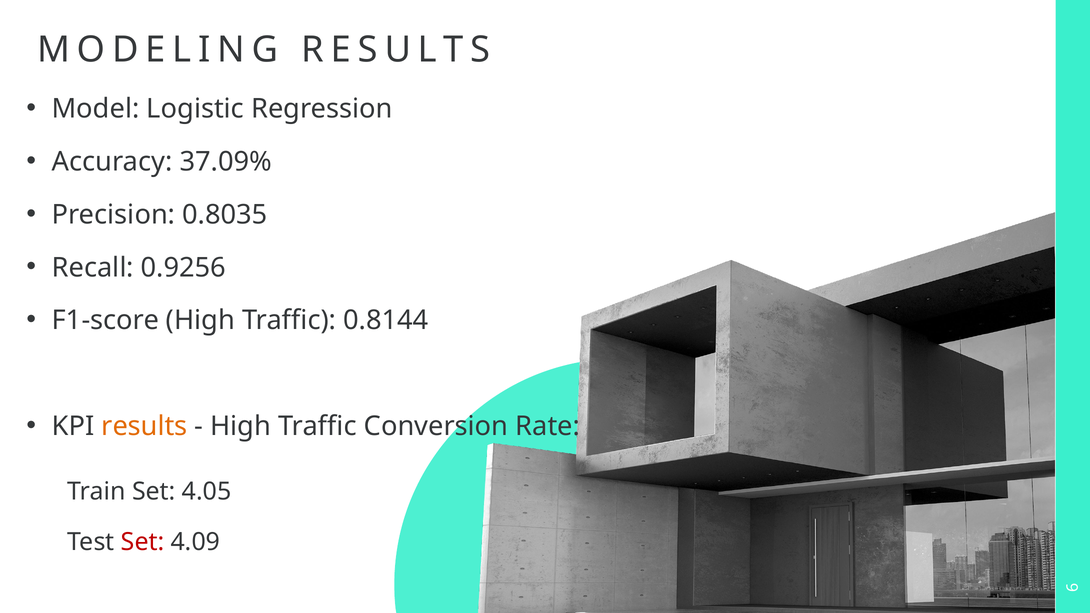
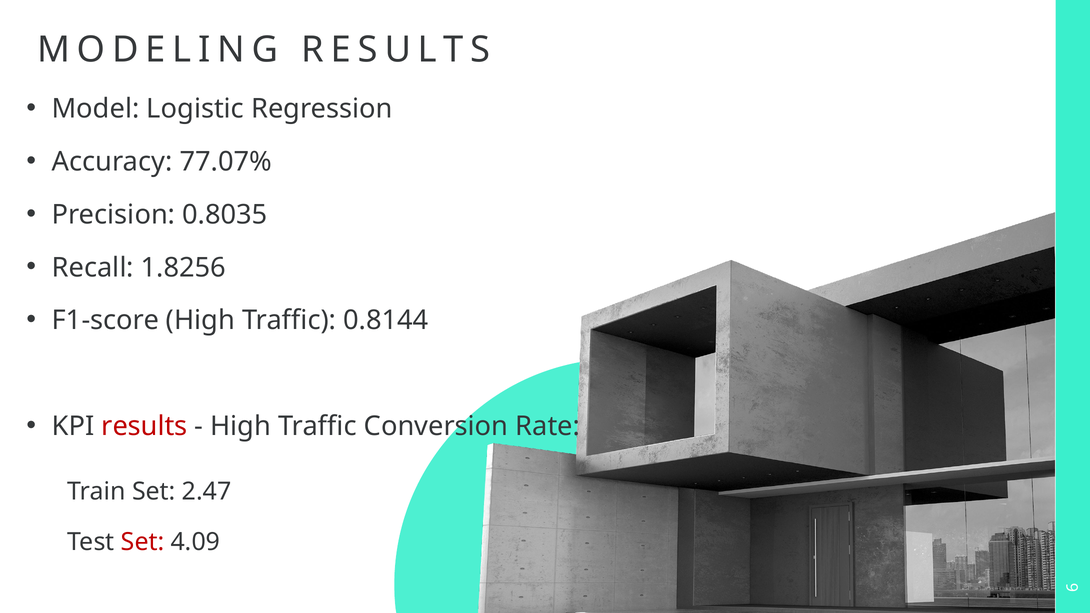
37.09%: 37.09% -> 77.07%
0.9256: 0.9256 -> 1.8256
results at (144, 426) colour: orange -> red
4.05: 4.05 -> 2.47
